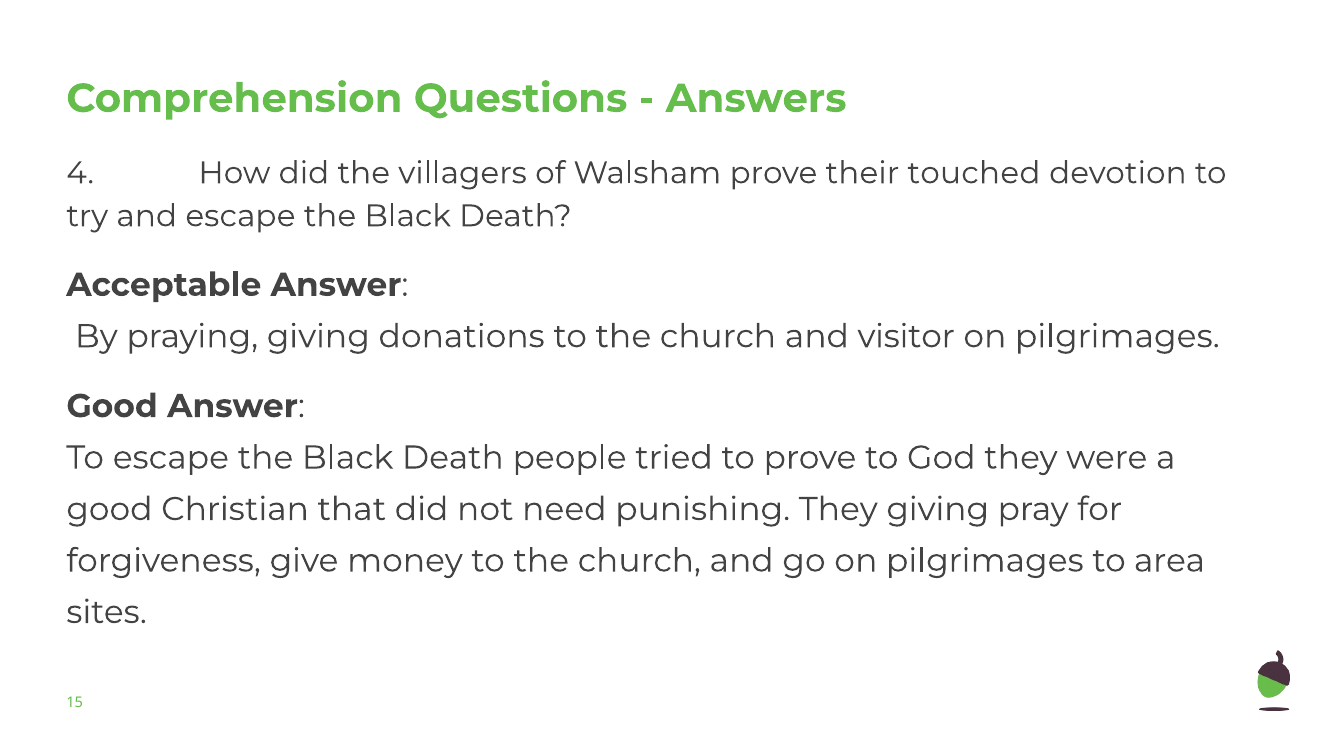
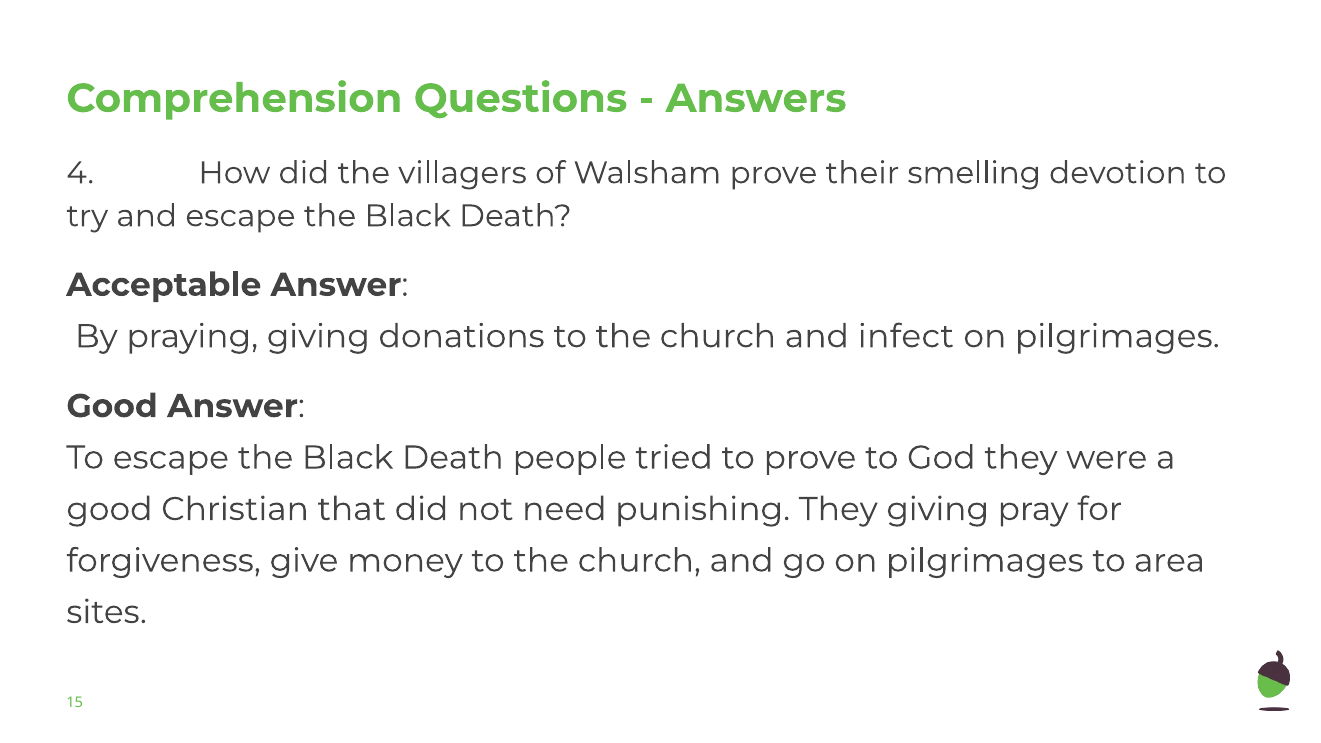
touched: touched -> smelling
visitor: visitor -> infect
